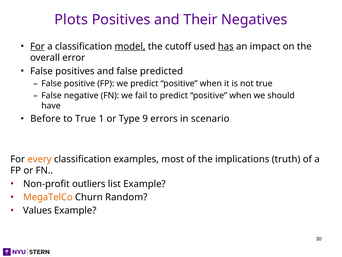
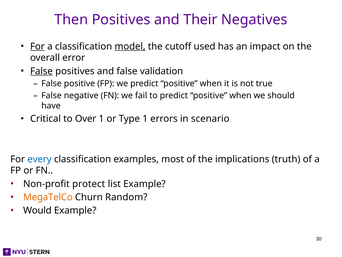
Plots: Plots -> Then
has underline: present -> none
False at (41, 71) underline: none -> present
predicted: predicted -> validation
Before: Before -> Critical
to True: True -> Over
Type 9: 9 -> 1
every colour: orange -> blue
outliers: outliers -> protect
Values: Values -> Would
